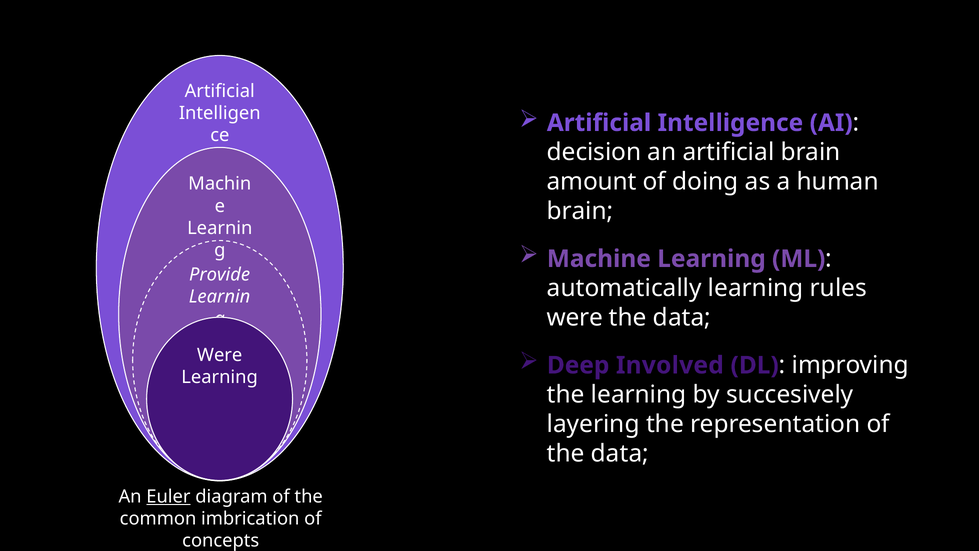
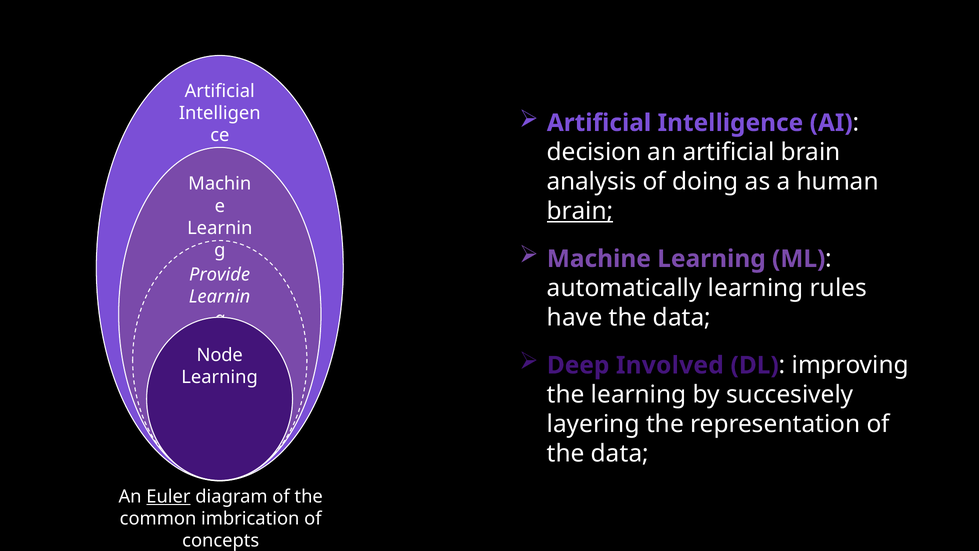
amount: amount -> analysis
brain at (580, 211) underline: none -> present
were at (575, 317): were -> have
Were at (220, 355): Were -> Node
